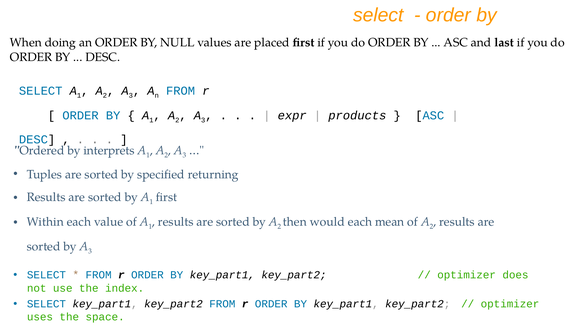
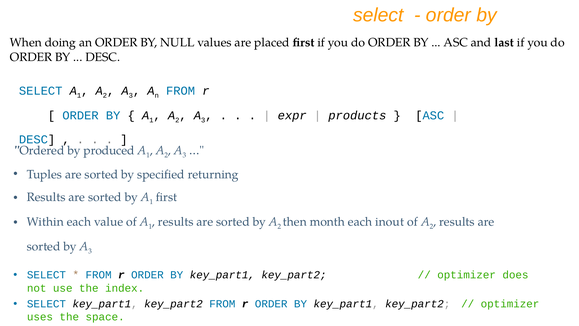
interprets: interprets -> produced
would: would -> month
mean: mean -> inout
